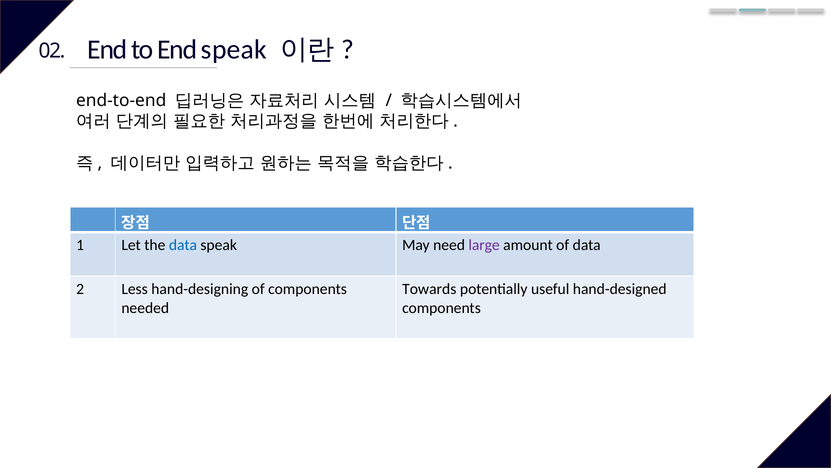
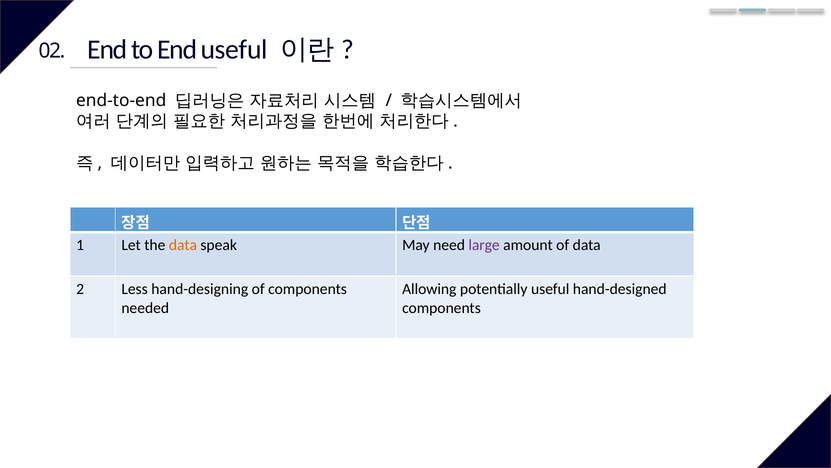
End speak: speak -> useful
data at (183, 245) colour: blue -> orange
Towards: Towards -> Allowing
